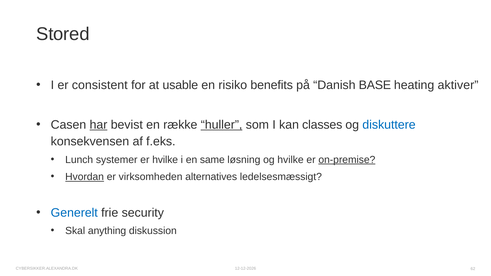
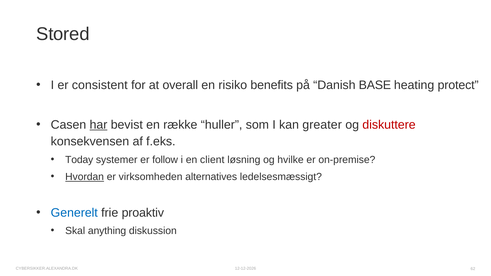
usable: usable -> overall
aktiver: aktiver -> protect
huller underline: present -> none
classes: classes -> greater
diskuttere colour: blue -> red
Lunch: Lunch -> Today
er hvilke: hvilke -> follow
same: same -> client
on-premise underline: present -> none
security: security -> proaktiv
